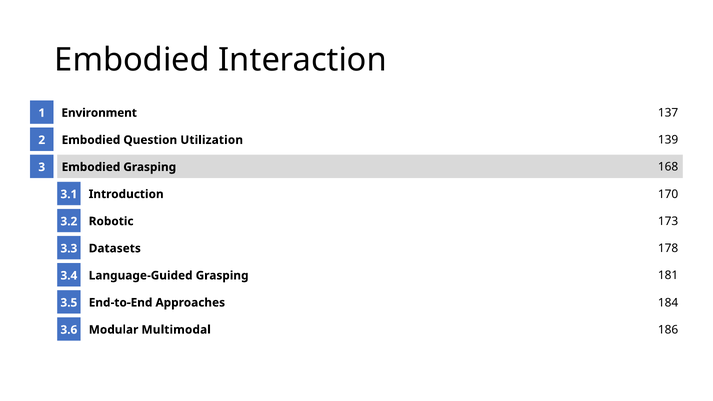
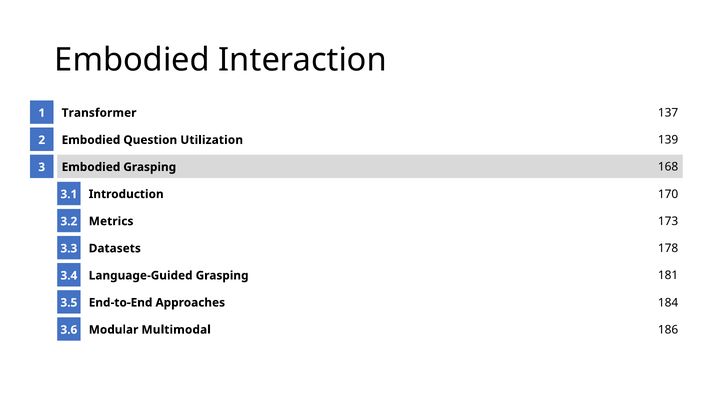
Environment: Environment -> Transformer
Robotic: Robotic -> Metrics
